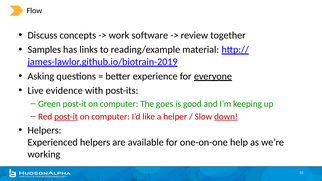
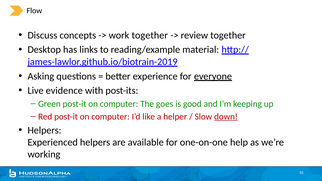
work software: software -> together
Samples: Samples -> Desktop
post-it at (66, 117) underline: present -> none
